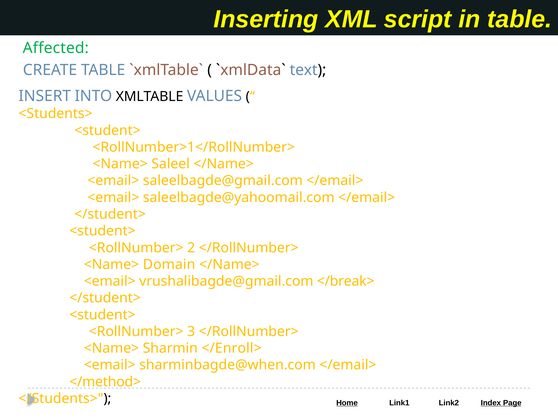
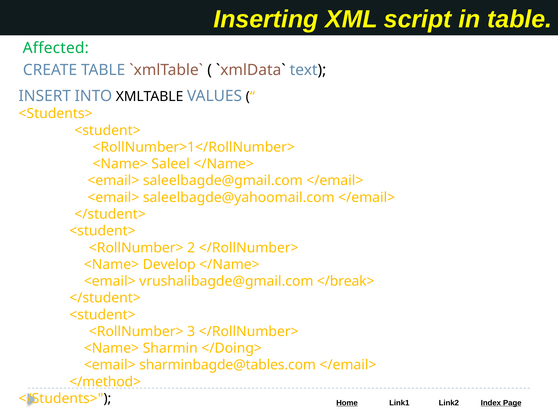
Domain: Domain -> Develop
</Enroll>: </Enroll> -> </Doing>
sharminbagde@when.com: sharminbagde@when.com -> sharminbagde@tables.com
